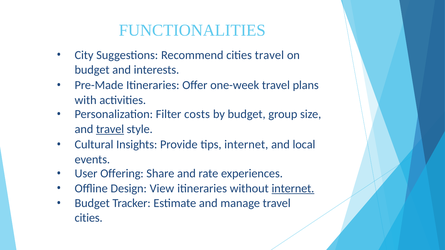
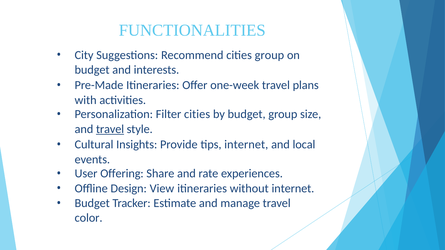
cities travel: travel -> group
Filter costs: costs -> cities
internet at (293, 189) underline: present -> none
cities at (89, 218): cities -> color
